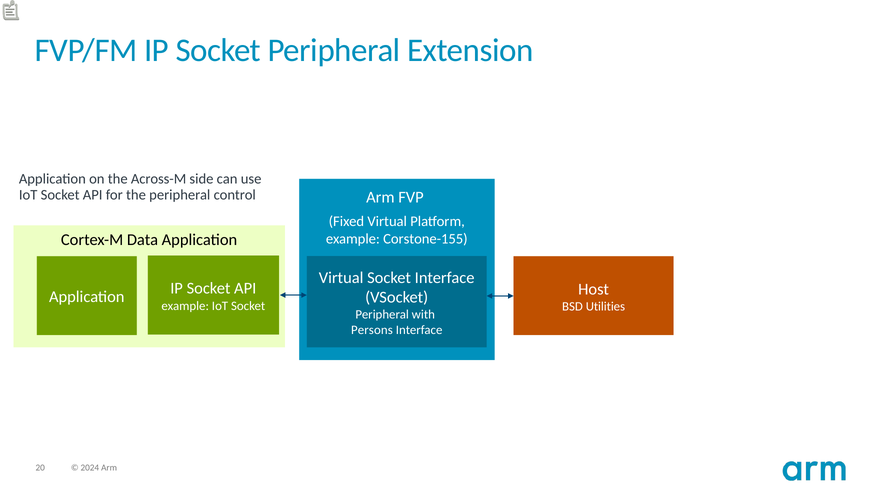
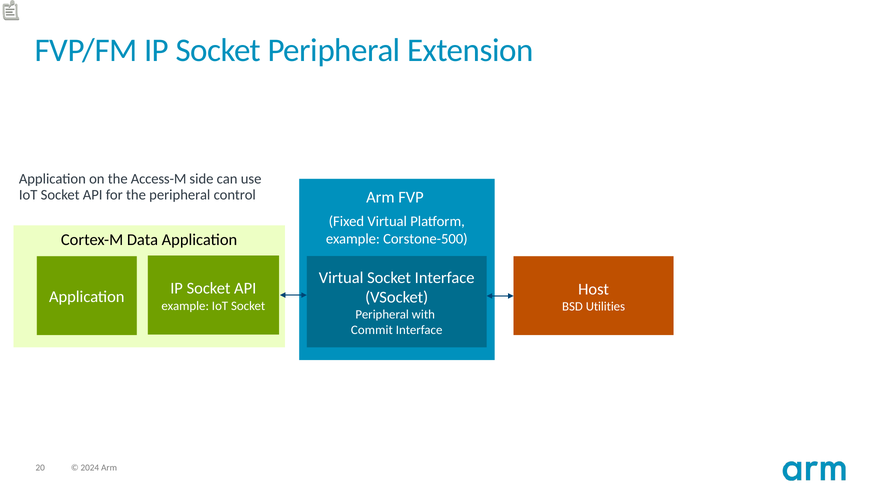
Across-M: Across-M -> Access-M
Corstone-155: Corstone-155 -> Corstone-500
Persons: Persons -> Commit
